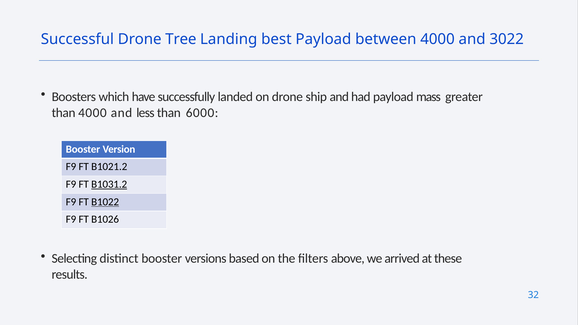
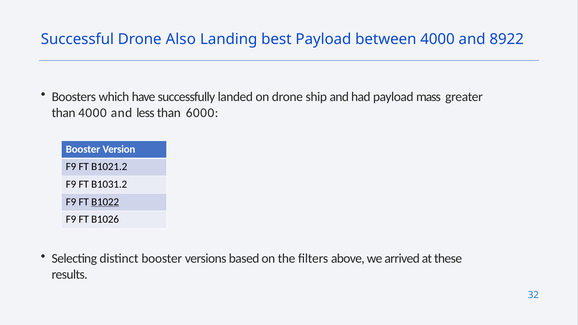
Tree: Tree -> Also
3022: 3022 -> 8922
B1031.2 underline: present -> none
